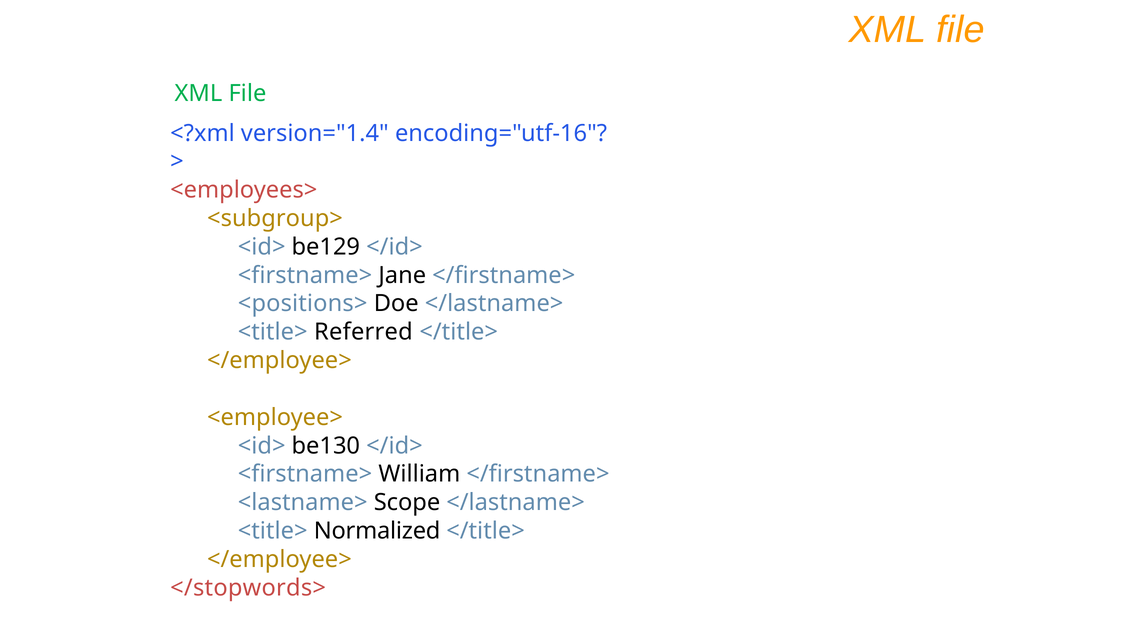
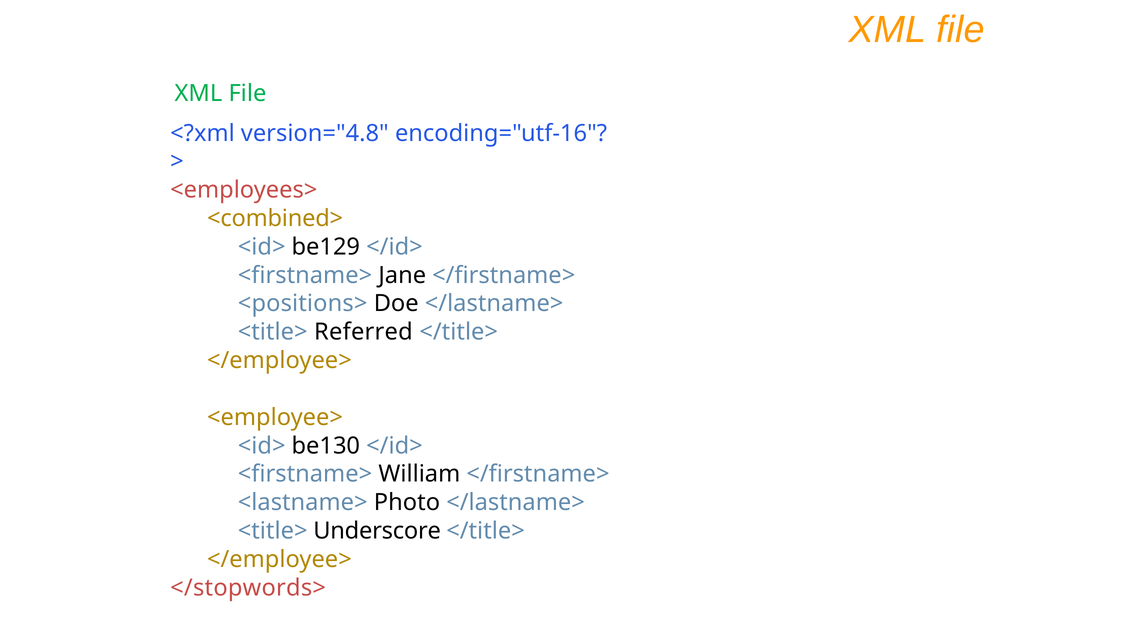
version="1.4: version="1.4 -> version="4.8
<subgroup>: <subgroup> -> <combined>
Scope: Scope -> Photo
Normalized: Normalized -> Underscore
